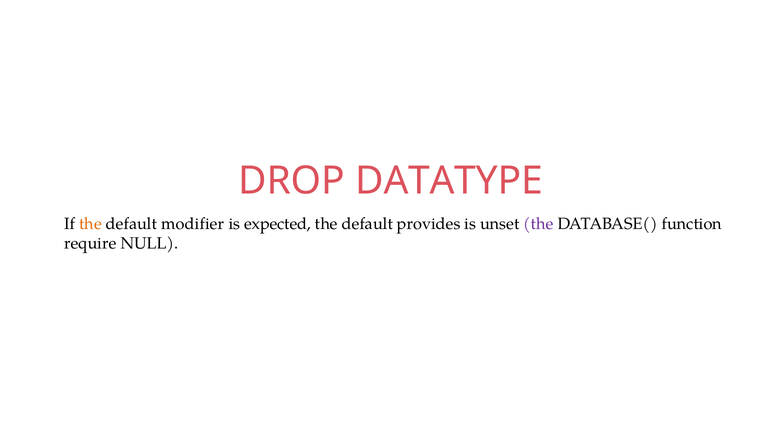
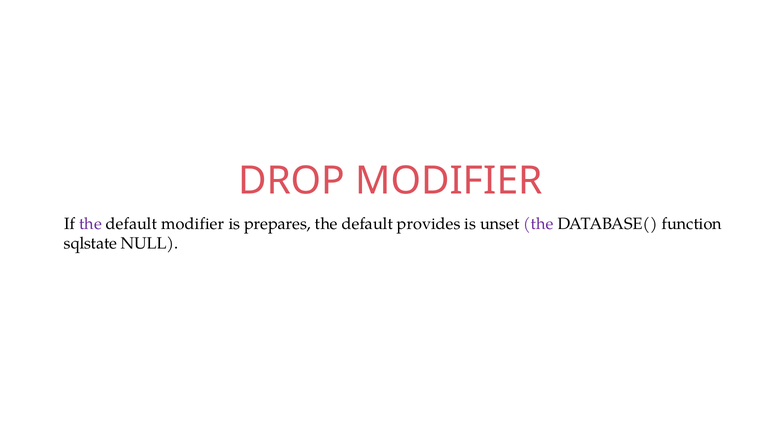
DROP DATATYPE: DATATYPE -> MODIFIER
the at (90, 224) colour: orange -> purple
expected: expected -> prepares
require: require -> sqlstate
